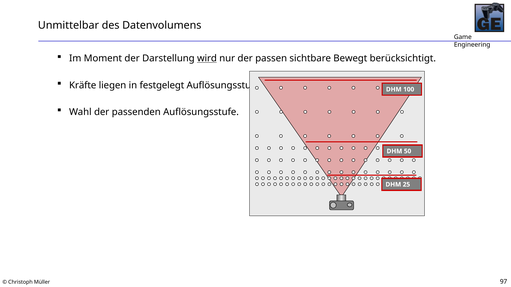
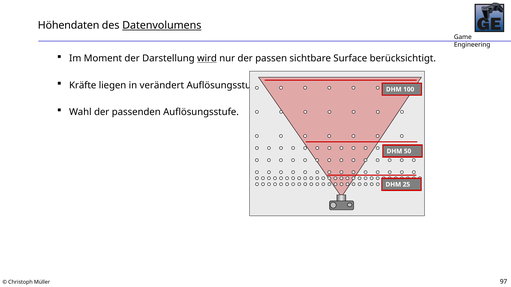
Unmittelbar: Unmittelbar -> Höhendaten
Datenvolumens underline: none -> present
Bewegt: Bewegt -> Surface
festgelegt: festgelegt -> verändert
